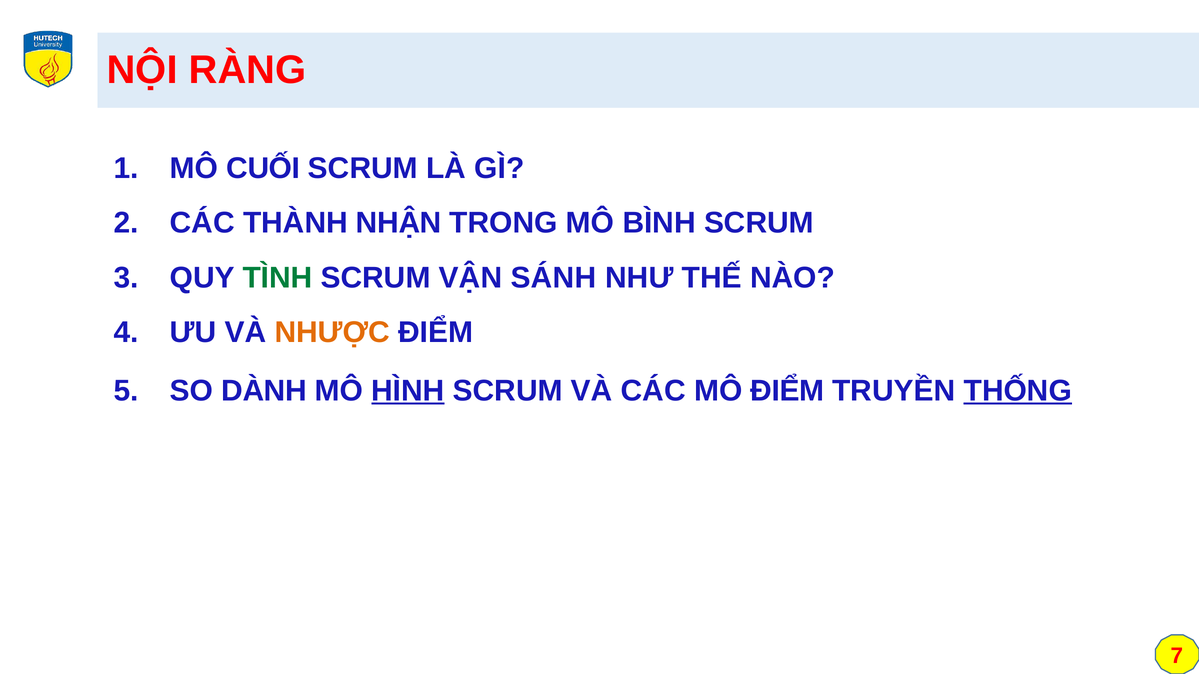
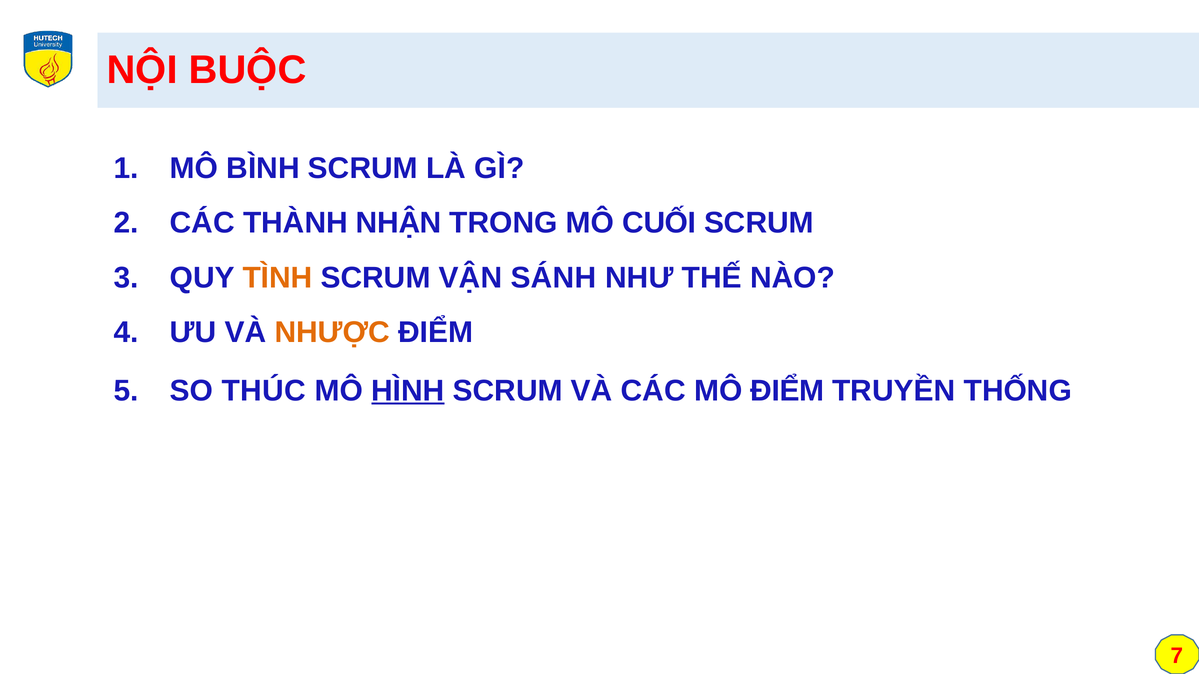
RÀNG: RÀNG -> BUỘC
CUỐI: CUỐI -> BÌNH
BÌNH: BÌNH -> CUỐI
TÌNH colour: green -> orange
DÀNH: DÀNH -> THÚC
THỐNG underline: present -> none
